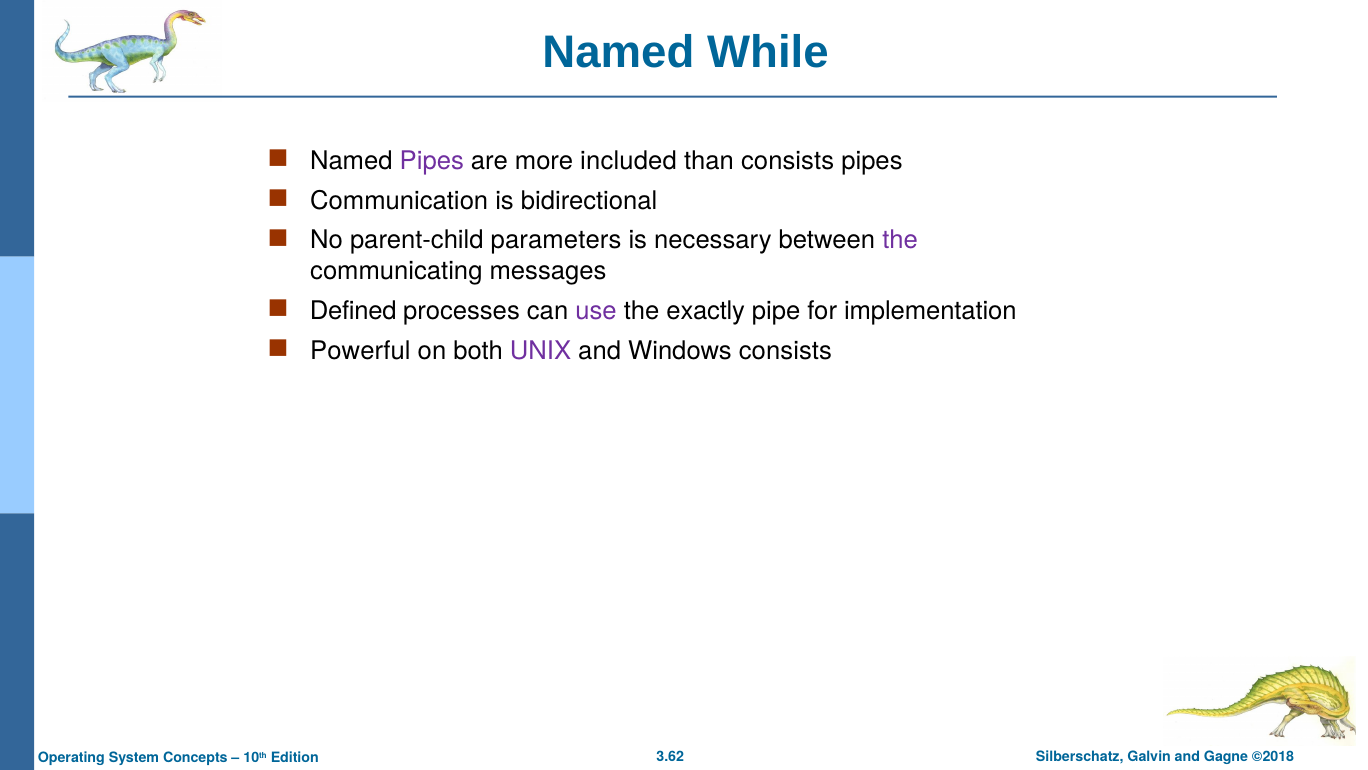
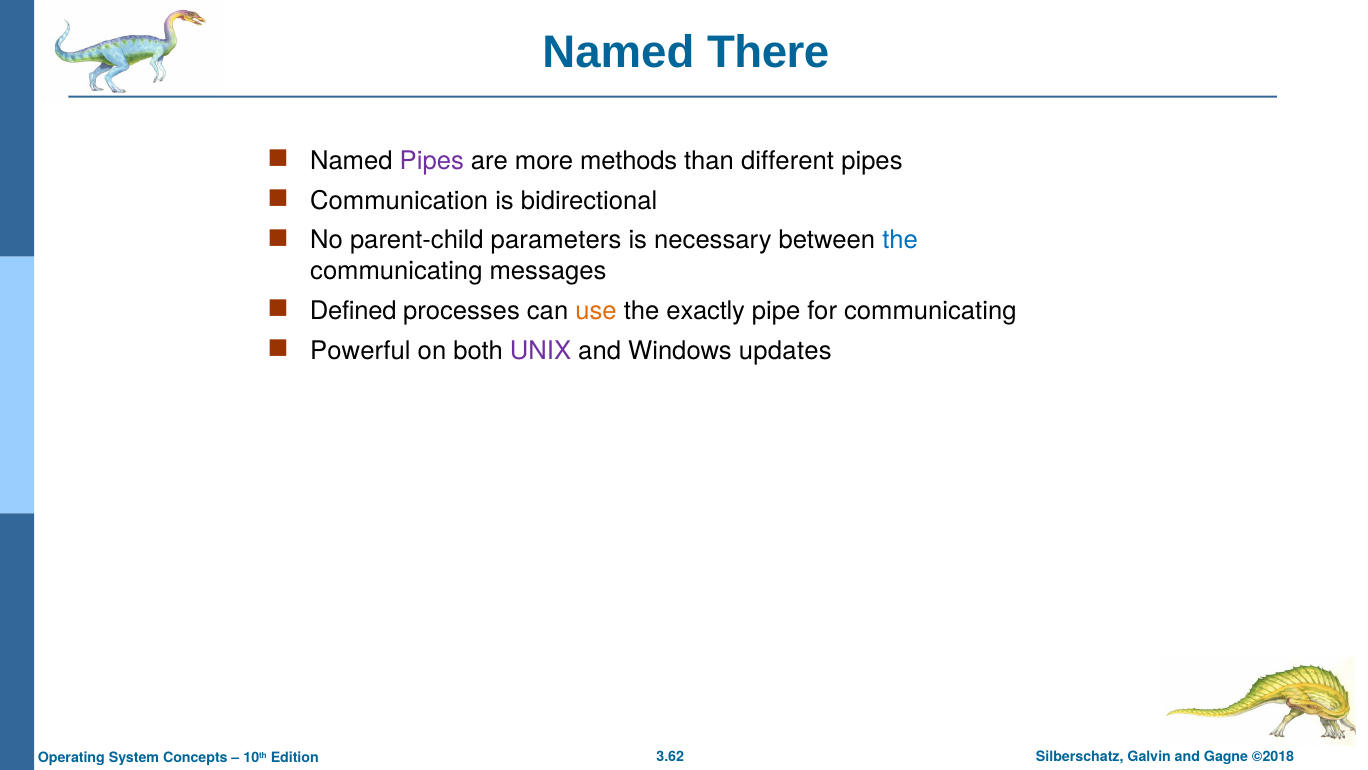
While: While -> There
included: included -> methods
than consists: consists -> different
the at (900, 240) colour: purple -> blue
use colour: purple -> orange
for implementation: implementation -> communicating
Windows consists: consists -> updates
